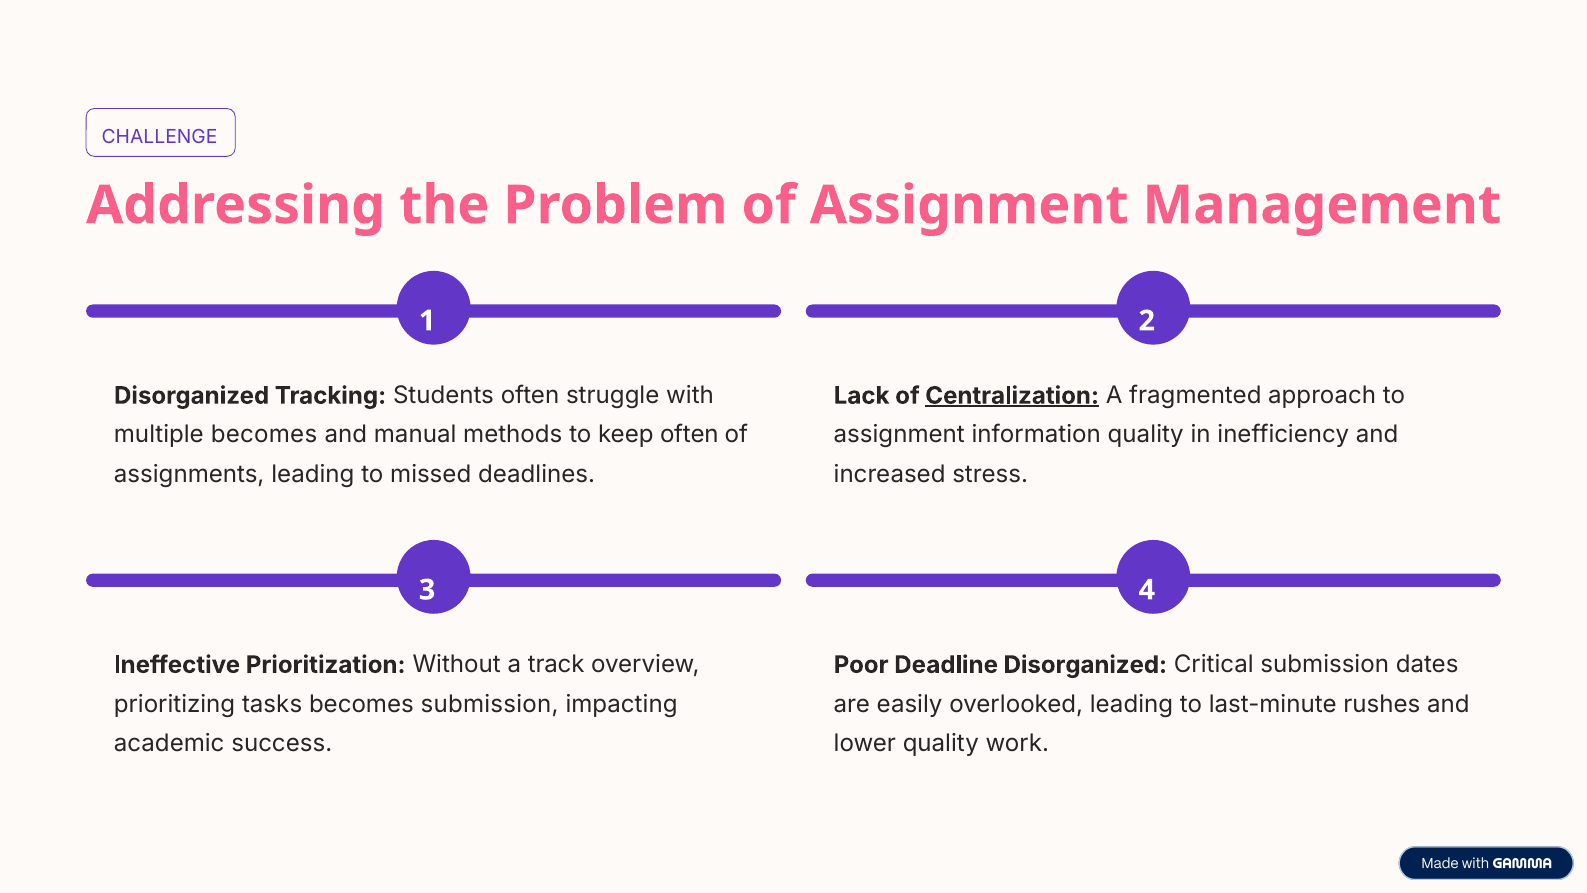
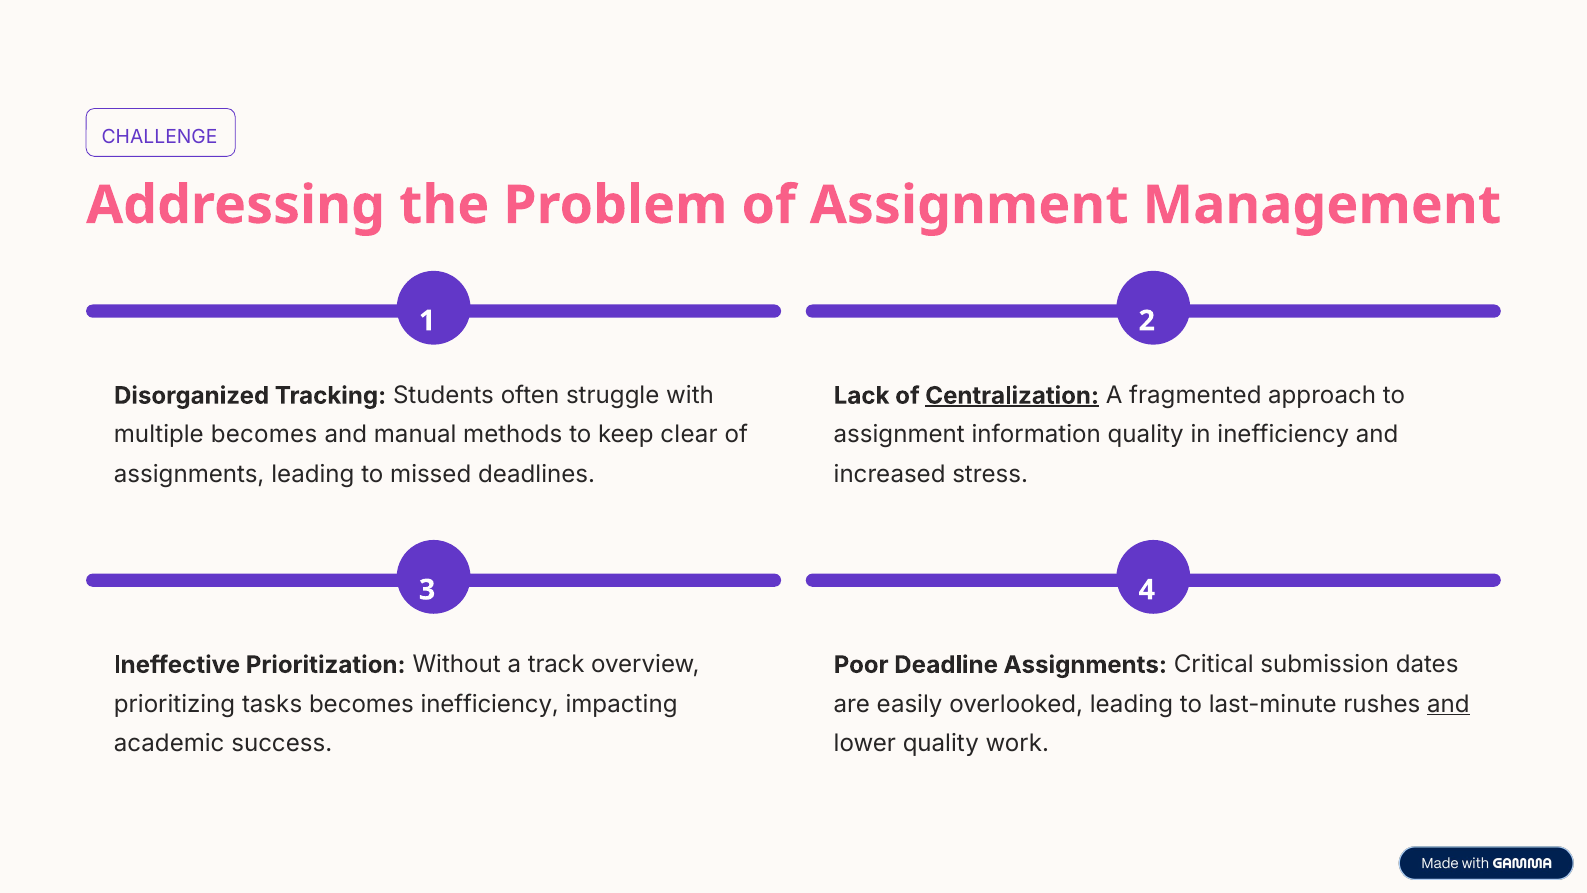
keep often: often -> clear
Deadline Disorganized: Disorganized -> Assignments
becomes submission: submission -> inefficiency
and at (1448, 704) underline: none -> present
